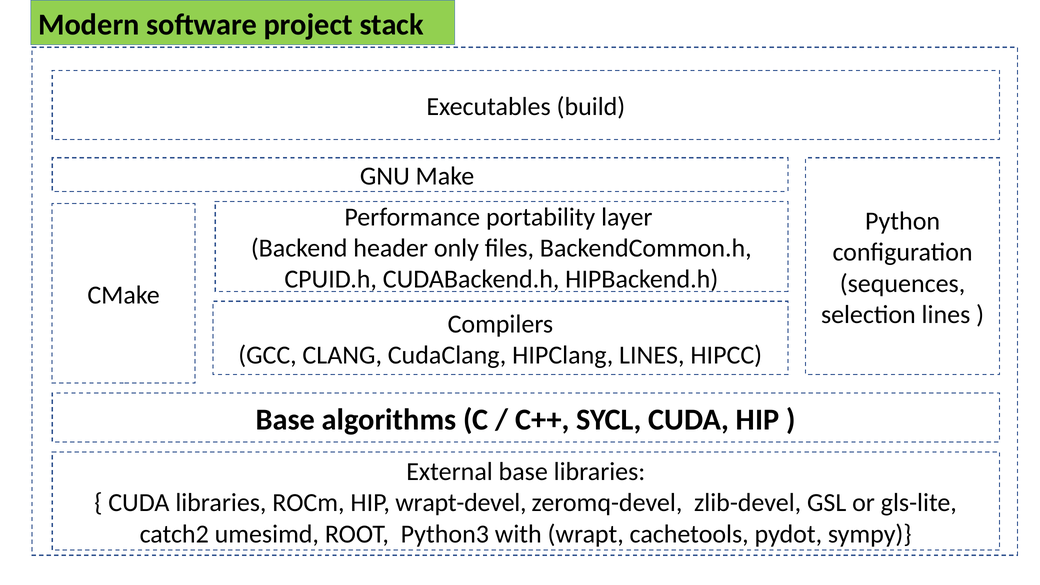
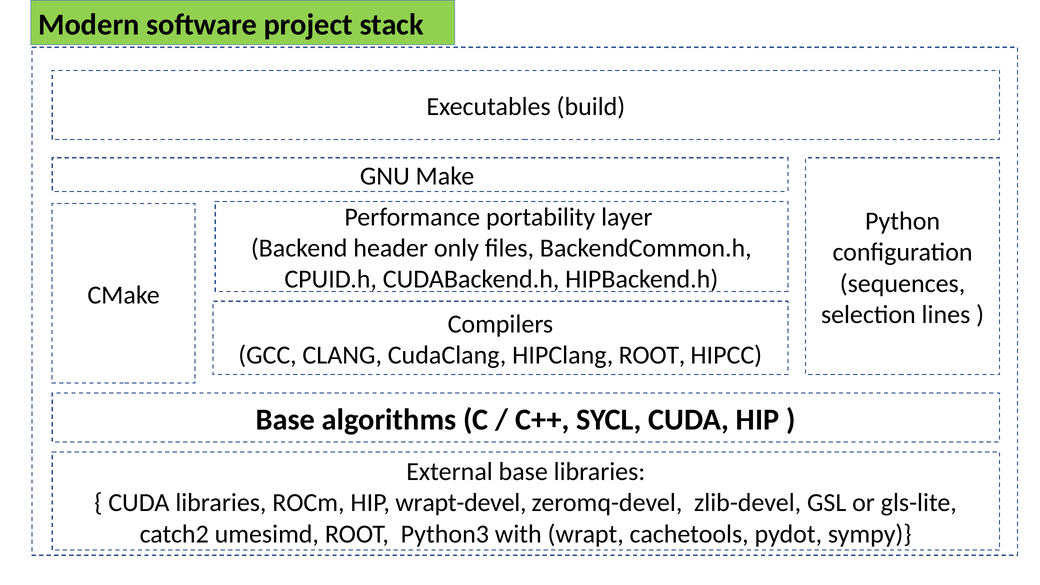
HIPClang LINES: LINES -> ROOT
